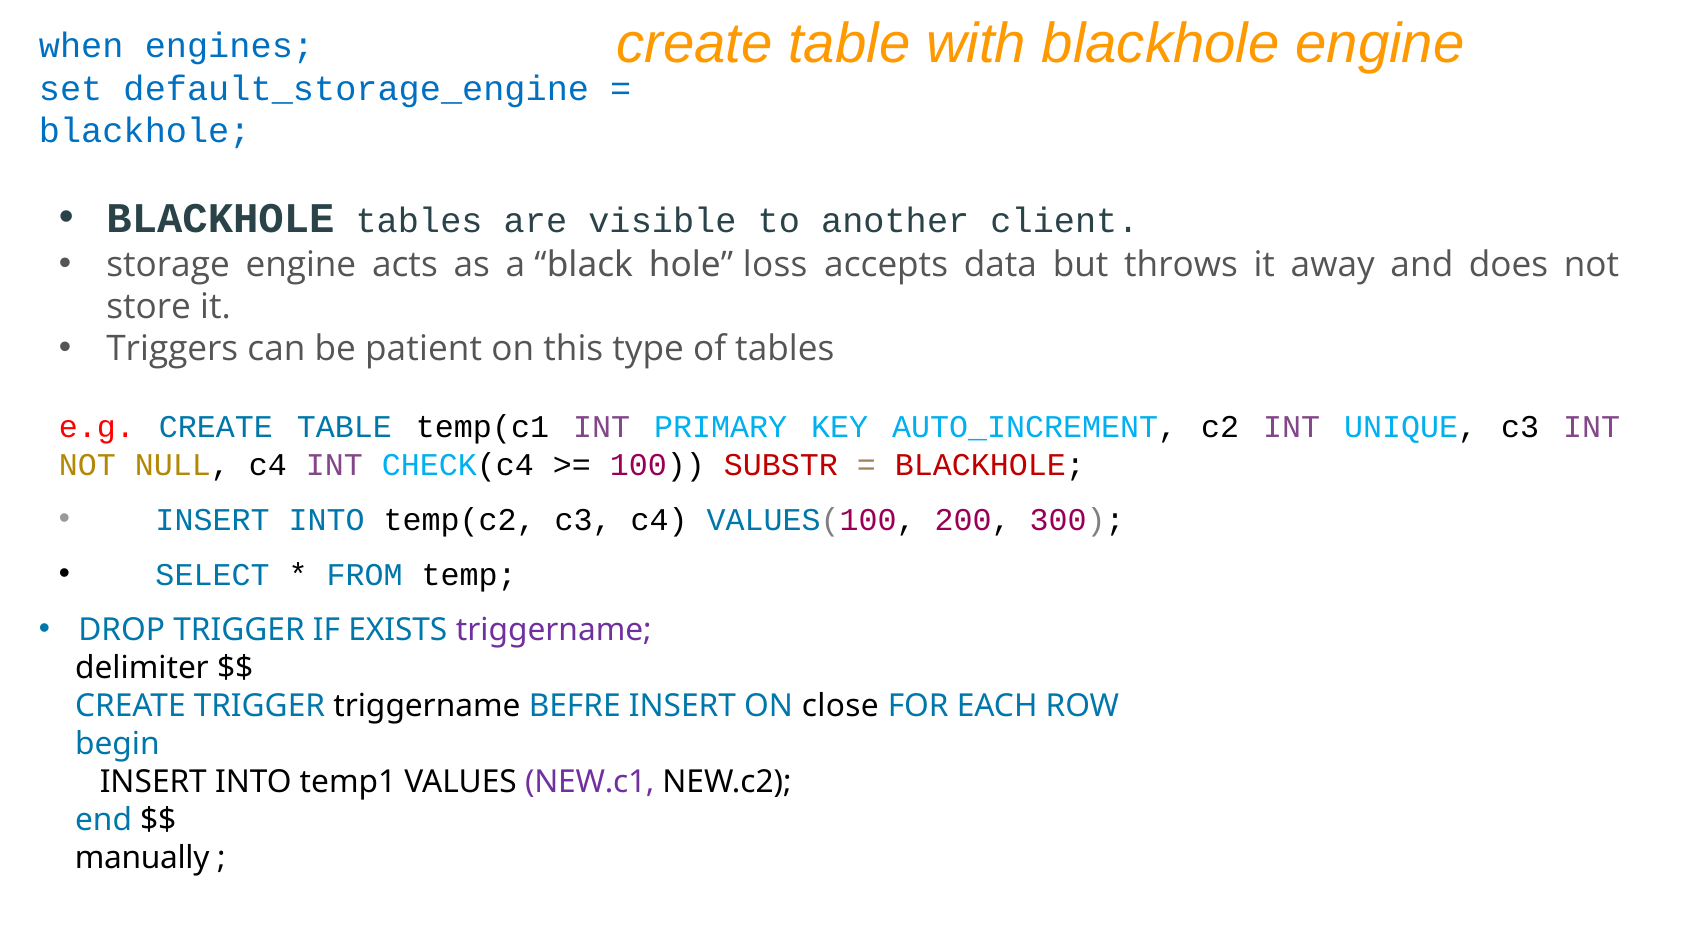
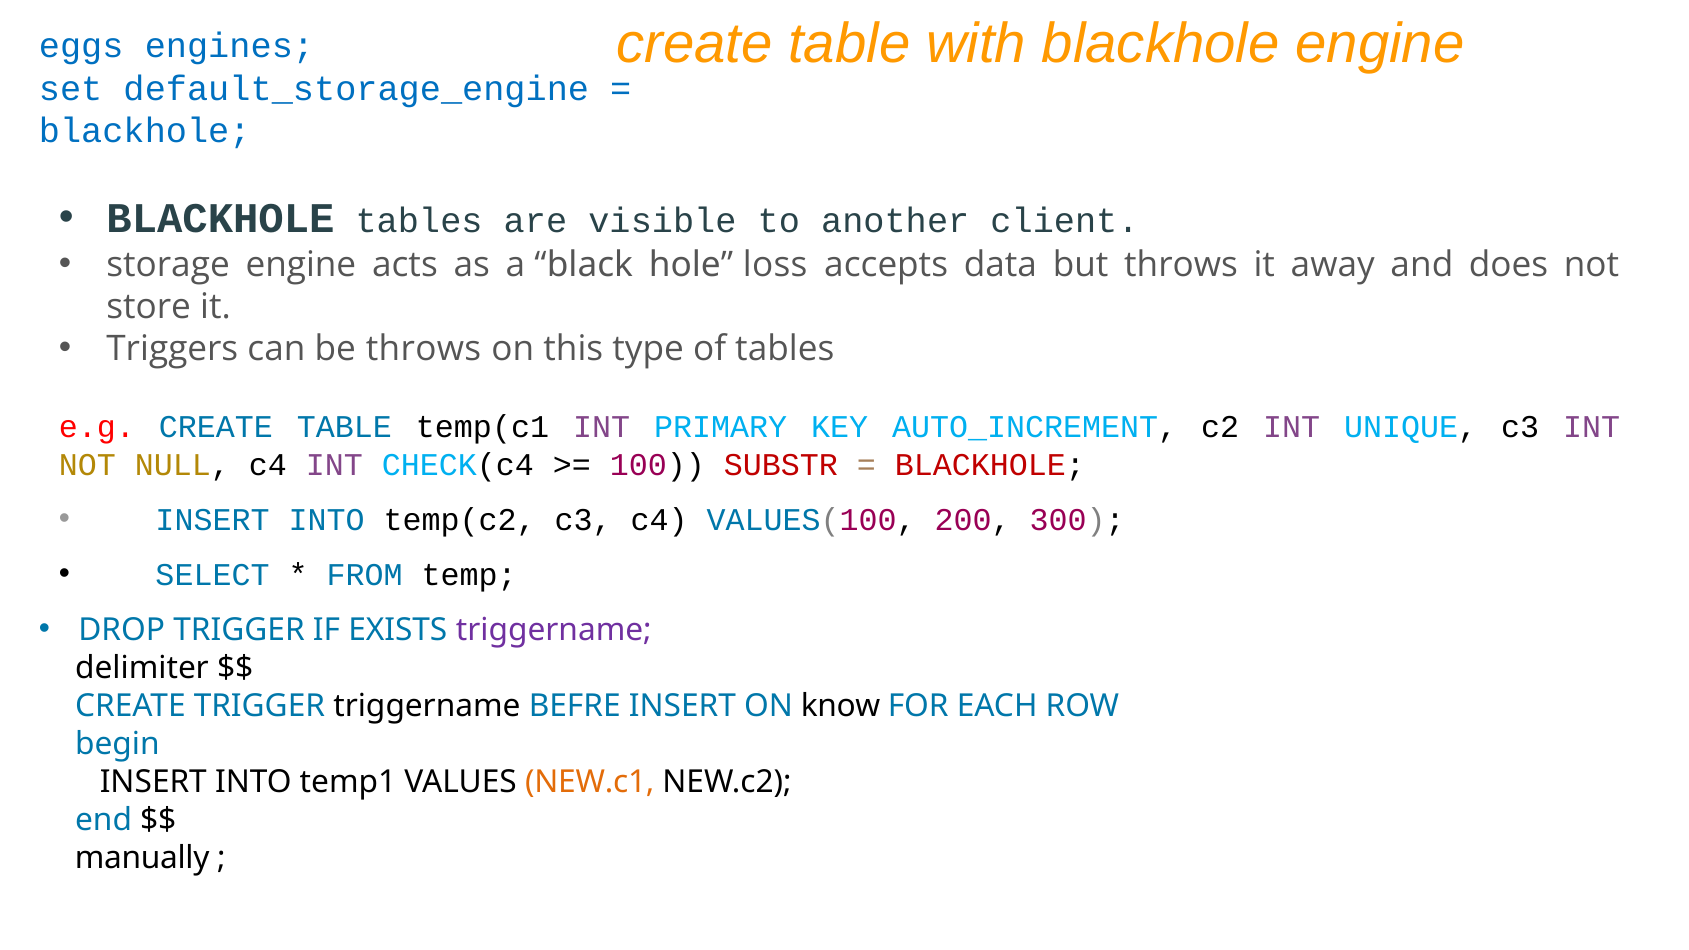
when: when -> eggs
be patient: patient -> throws
close: close -> know
NEW.c1 colour: purple -> orange
